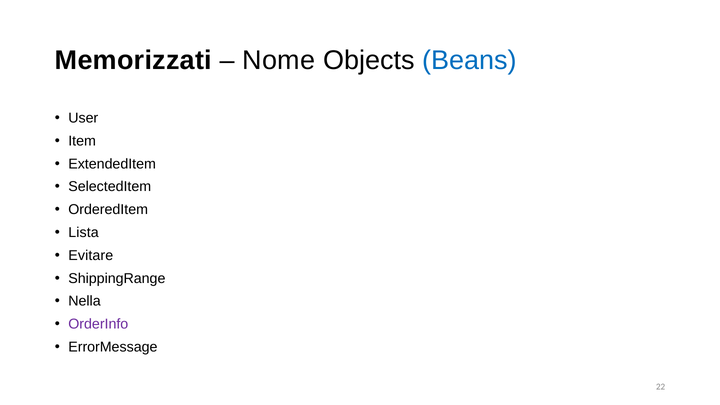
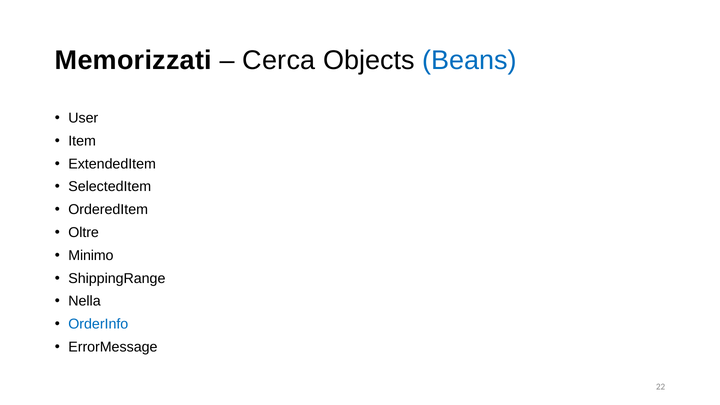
Nome: Nome -> Cerca
Lista: Lista -> Oltre
Evitare: Evitare -> Minimo
OrderInfo colour: purple -> blue
